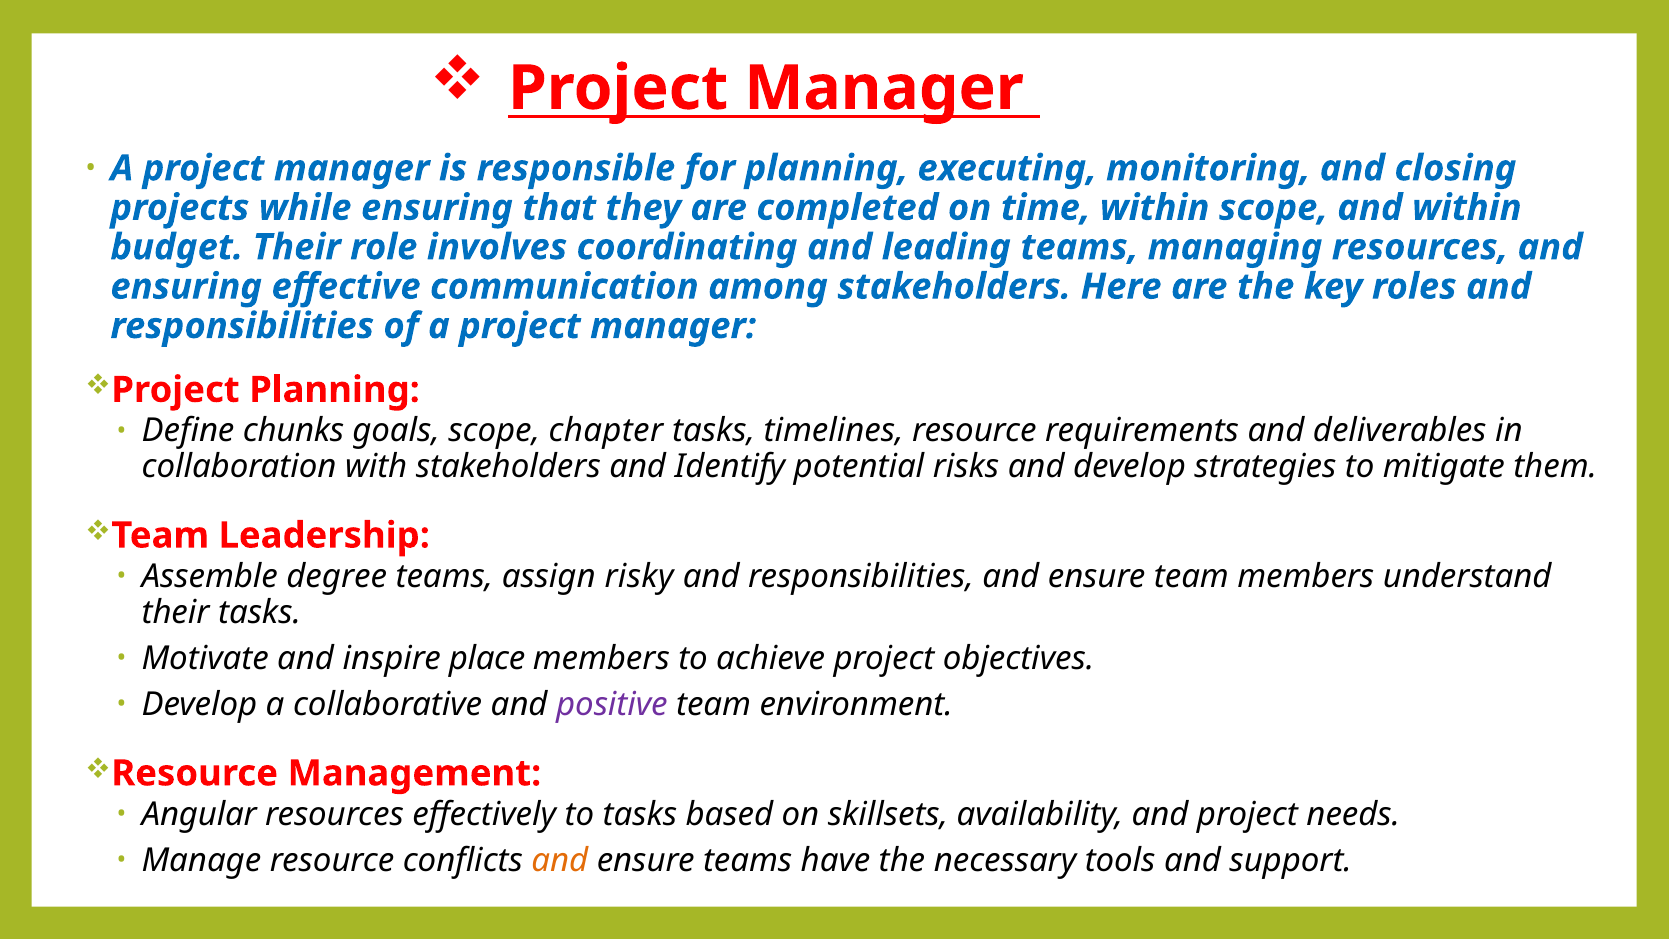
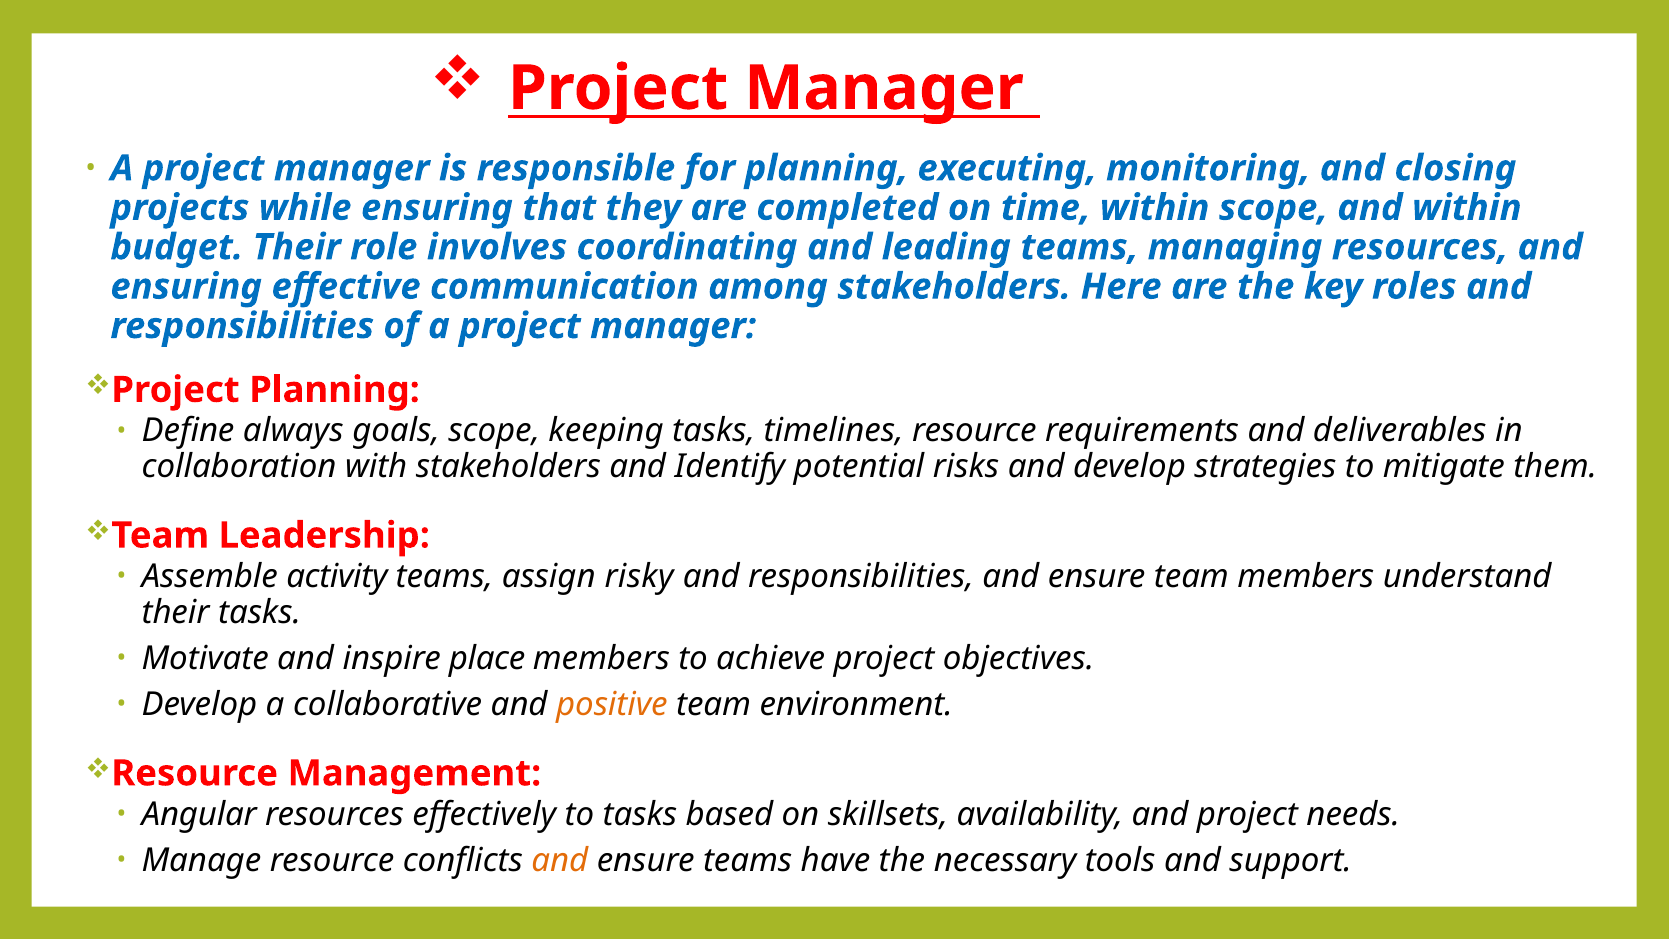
chunks: chunks -> always
chapter: chapter -> keeping
degree: degree -> activity
positive colour: purple -> orange
